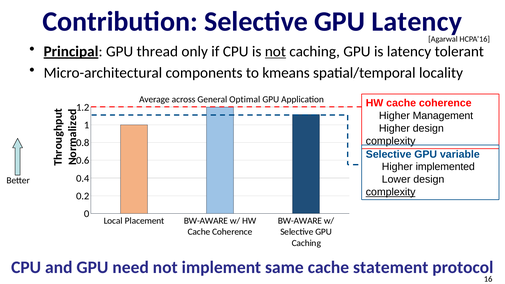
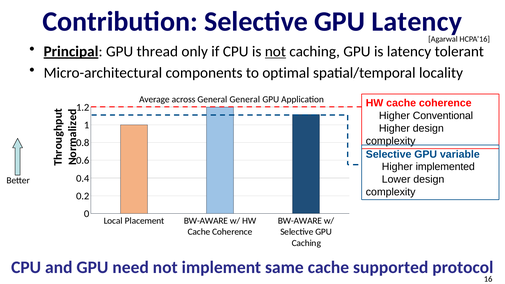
kmeans: kmeans -> optimal
General Optimal: Optimal -> General
Management: Management -> Conventional
complexity at (391, 192) underline: present -> none
statement: statement -> supported
